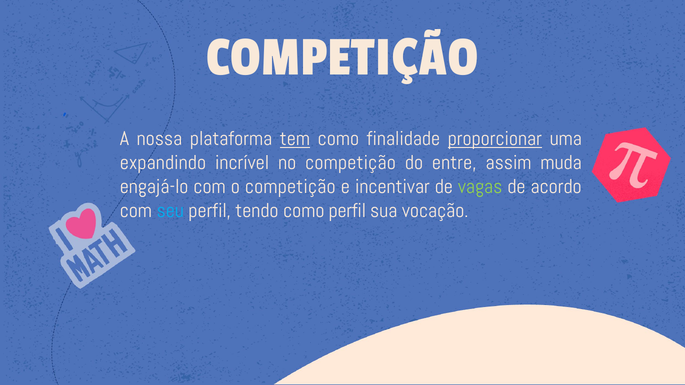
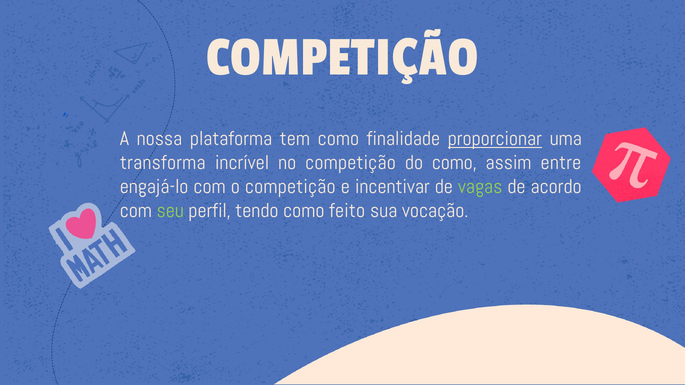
tem underline: present -> none
expandindo: expandindo -> transforma
do entre: entre -> como
muda: muda -> entre
seu colour: light blue -> light green
como perfil: perfil -> feito
